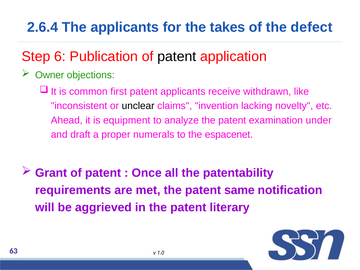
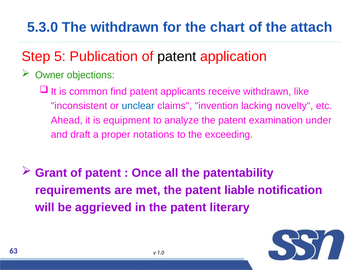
2.6.4: 2.6.4 -> 5.3.0
The applicants: applicants -> withdrawn
takes: takes -> chart
defect: defect -> attach
6: 6 -> 5
first: first -> find
unclear colour: black -> blue
numerals: numerals -> notations
espacenet: espacenet -> exceeding
same: same -> liable
